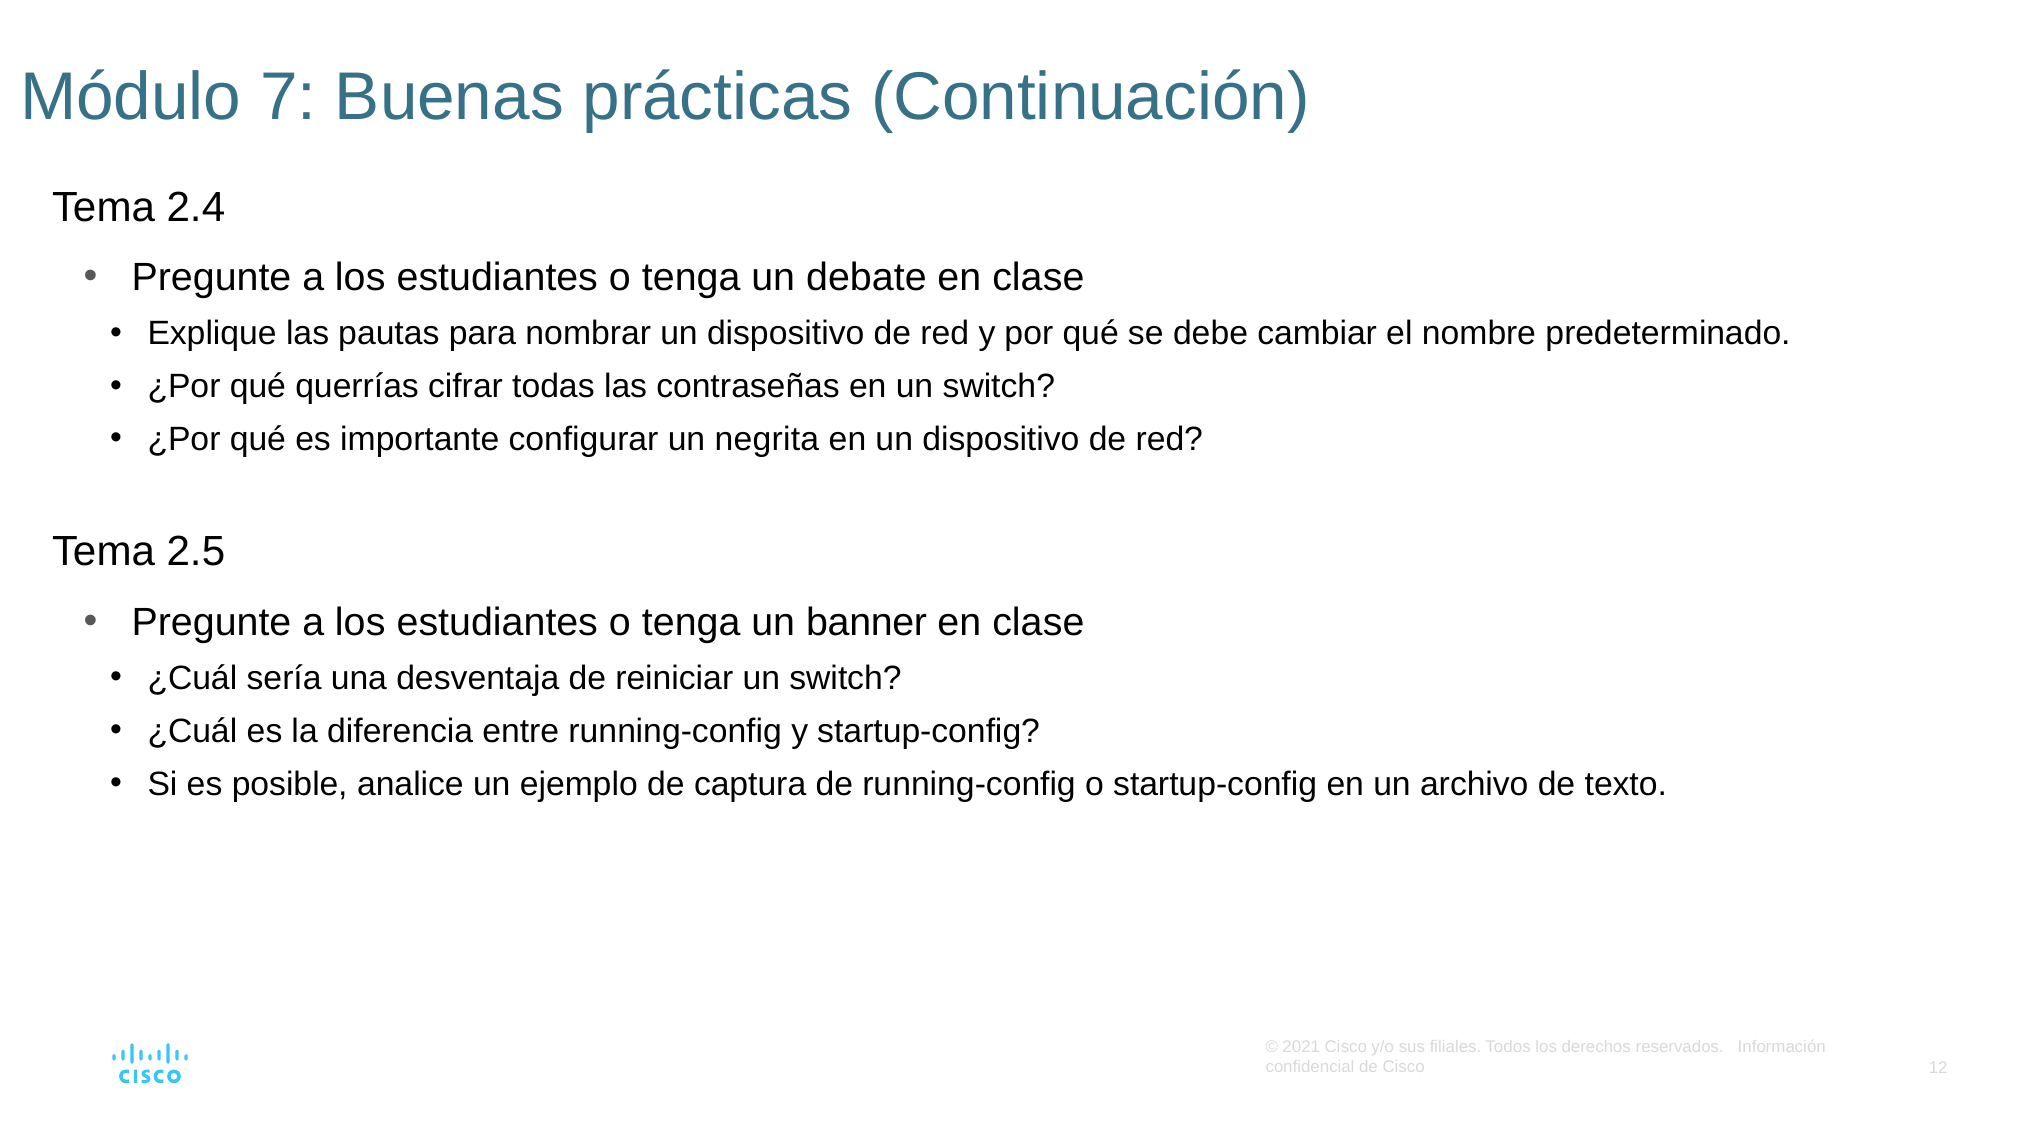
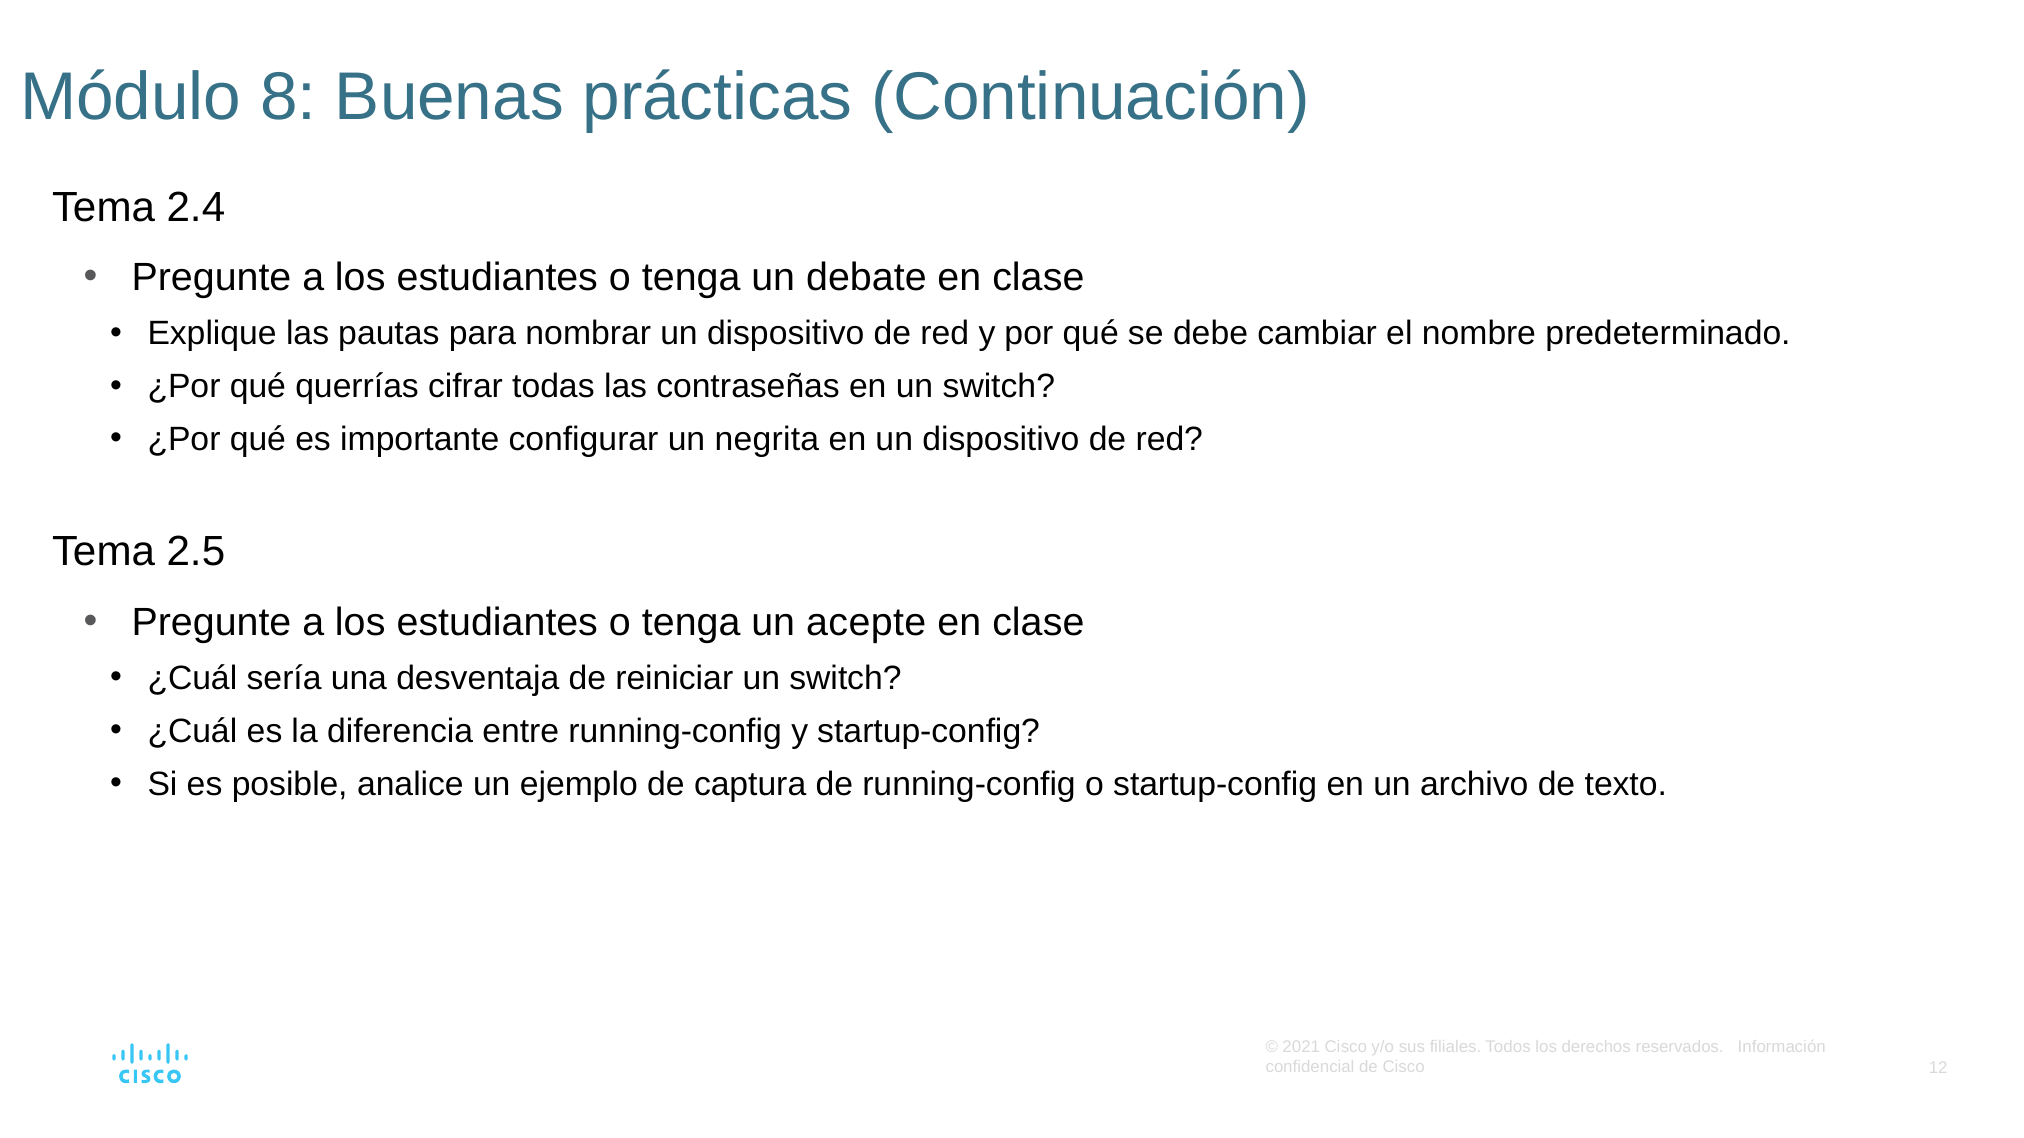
7: 7 -> 8
banner: banner -> acepte
